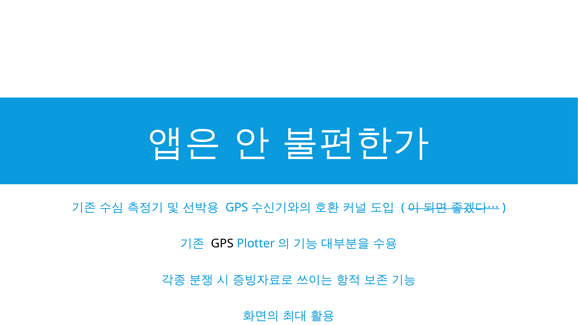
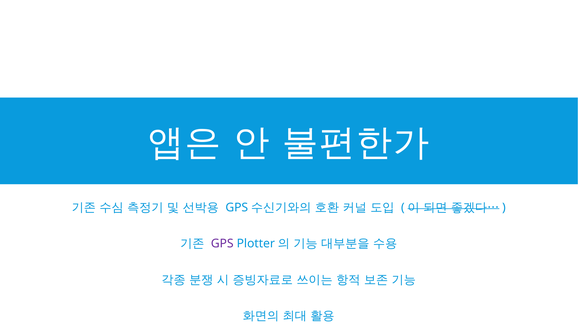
GPS colour: black -> purple
